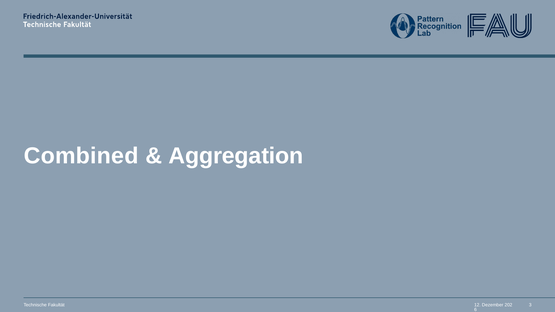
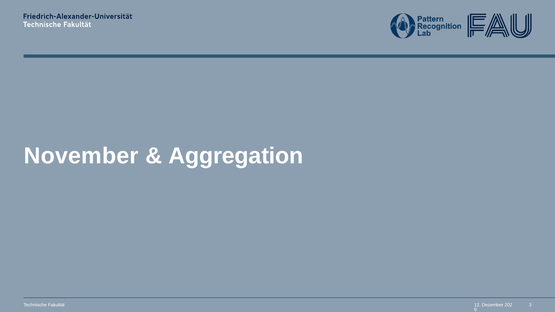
Combined: Combined -> November
